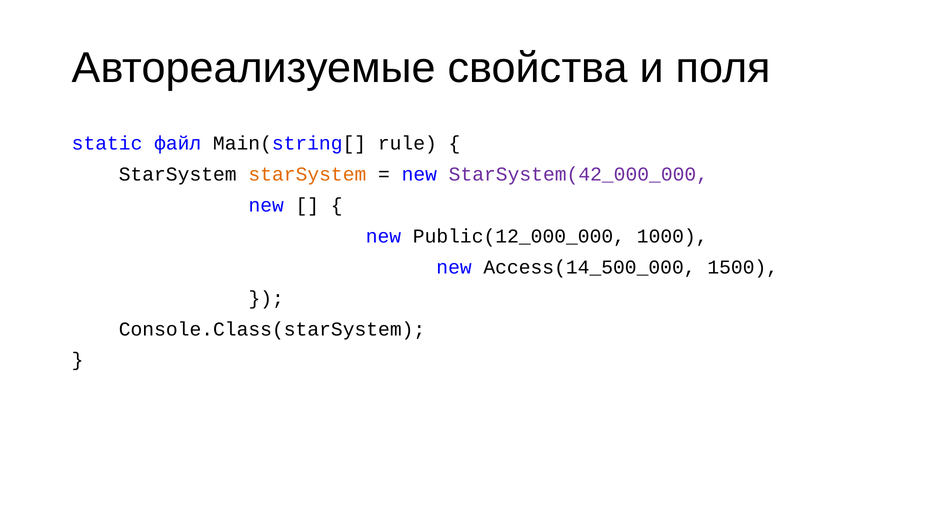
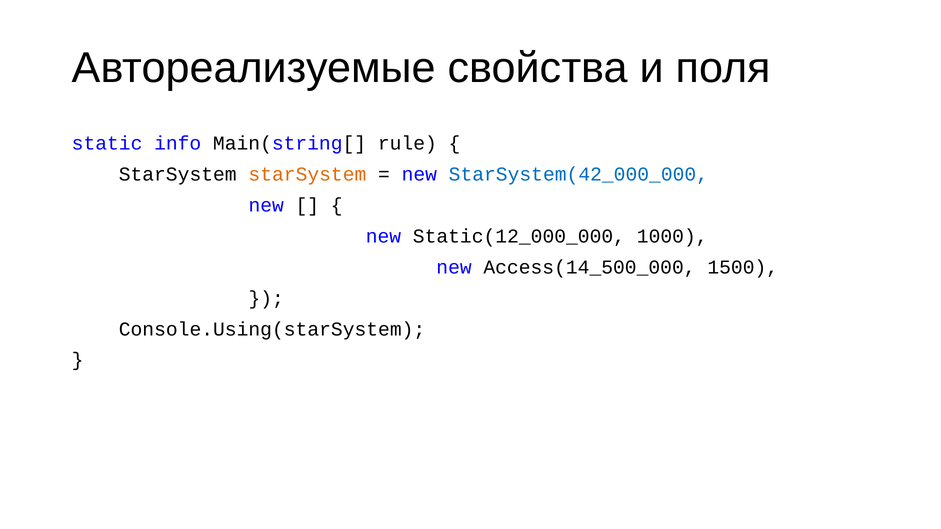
файл: файл -> info
StarSystem(42_000_000 colour: purple -> blue
Public(12_000_000: Public(12_000_000 -> Static(12_000_000
Console.Class(starSystem: Console.Class(starSystem -> Console.Using(starSystem
